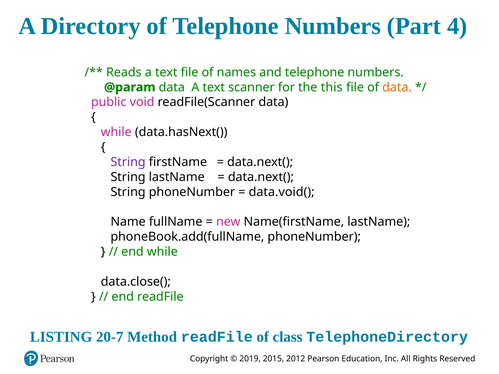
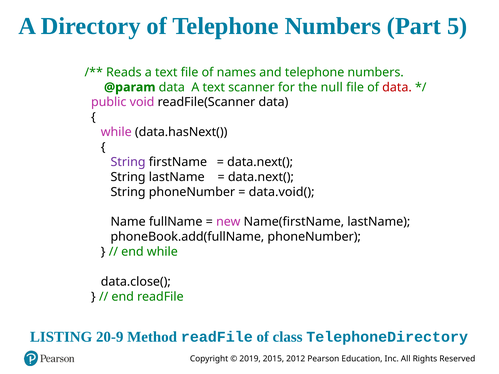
4: 4 -> 5
this: this -> null
data at (397, 87) colour: orange -> red
20-7: 20-7 -> 20-9
